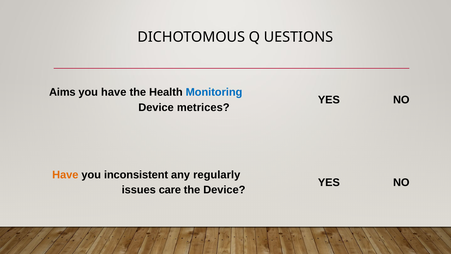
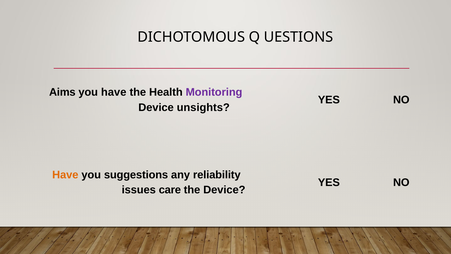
Monitoring colour: blue -> purple
metrices: metrices -> unsights
inconsistent: inconsistent -> suggestions
regularly: regularly -> reliability
